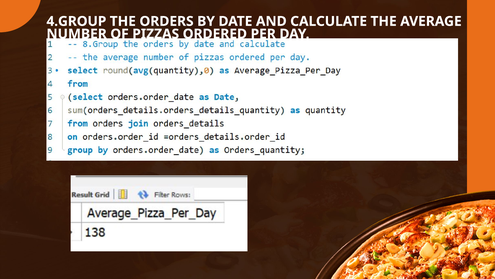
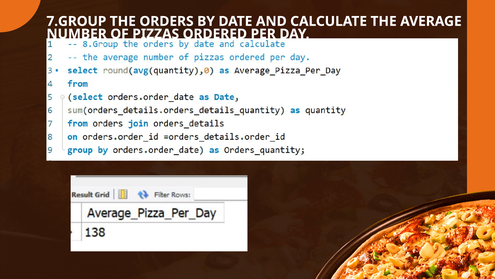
4.GROUP: 4.GROUP -> 7.GROUP
